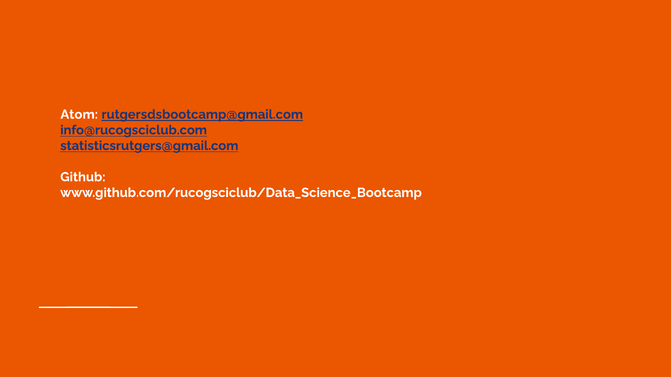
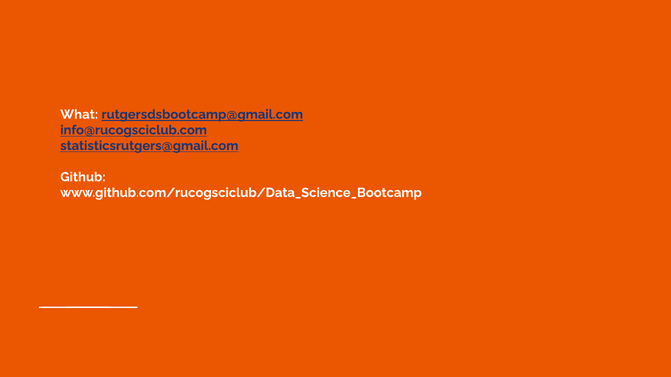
Atom: Atom -> What
